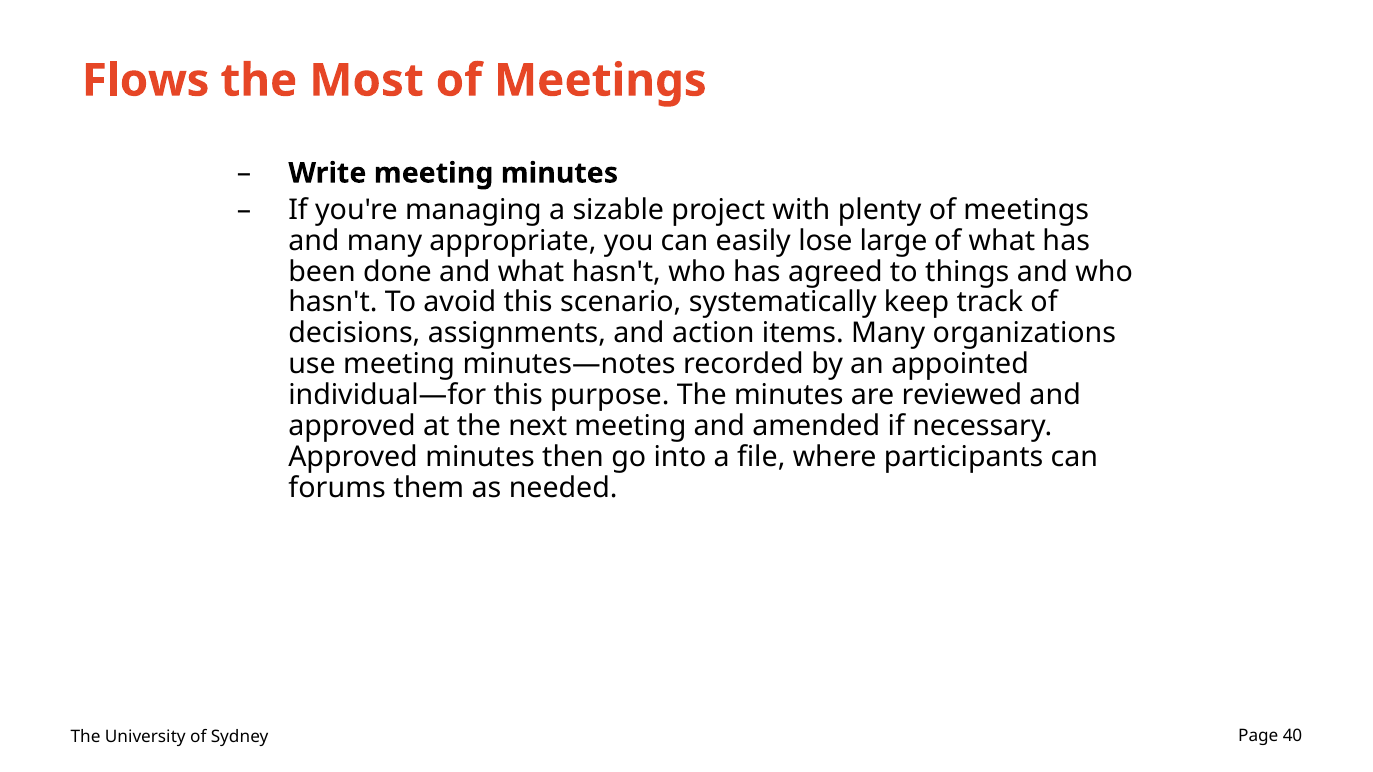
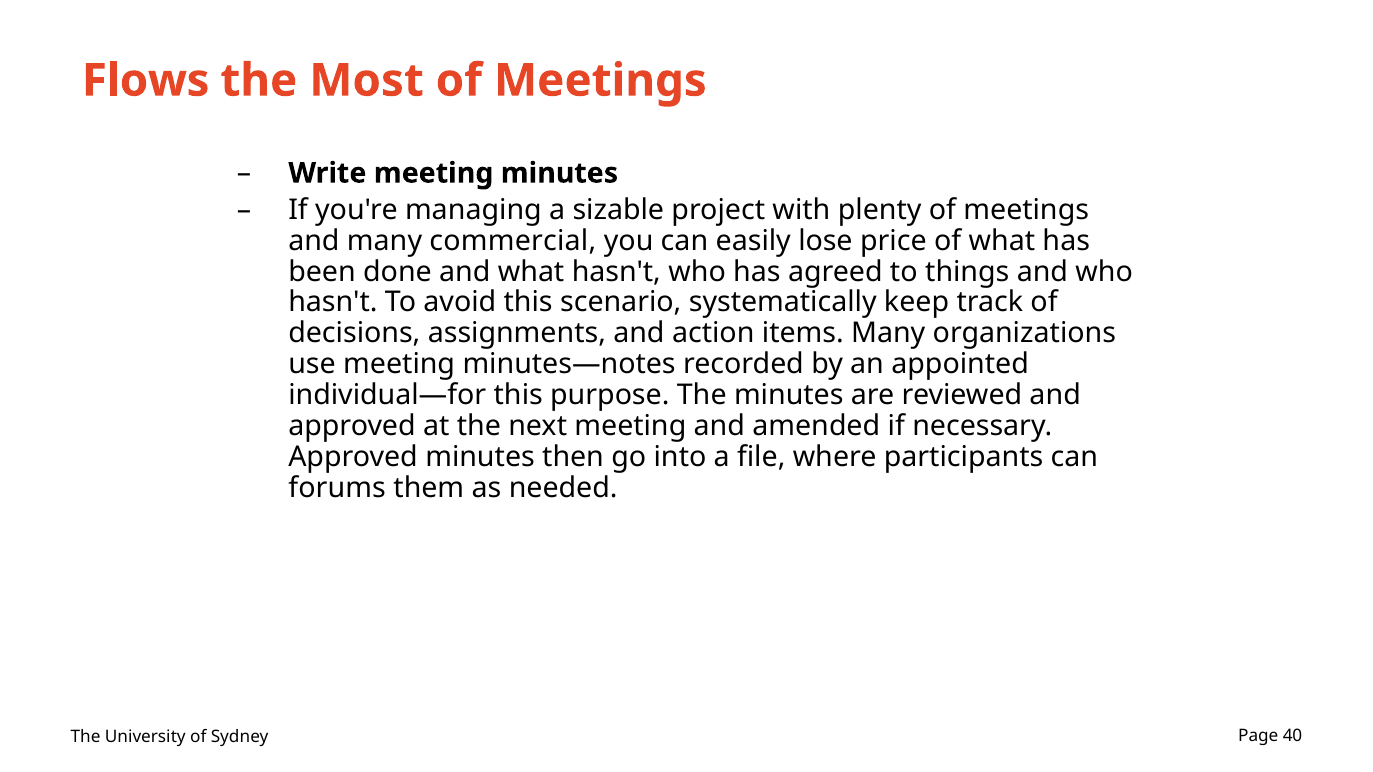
appropriate: appropriate -> commercial
large: large -> price
